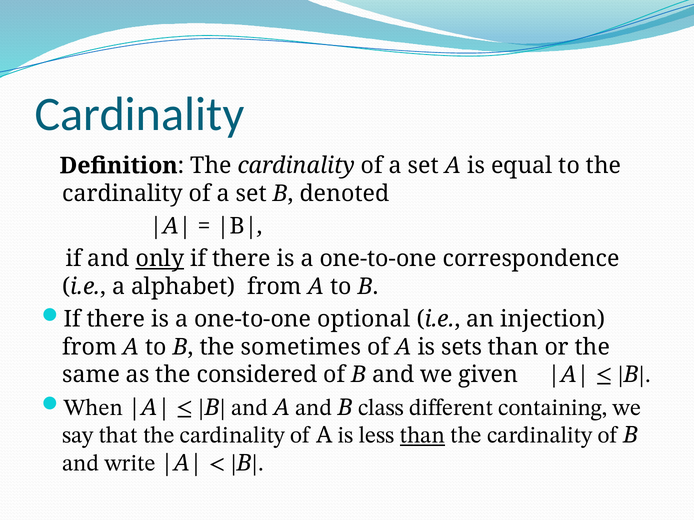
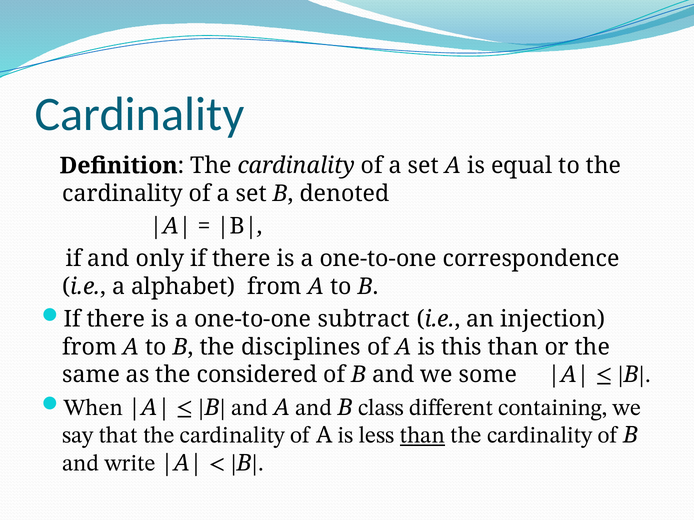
only underline: present -> none
optional: optional -> subtract
sometimes: sometimes -> disciplines
sets: sets -> this
given: given -> some
